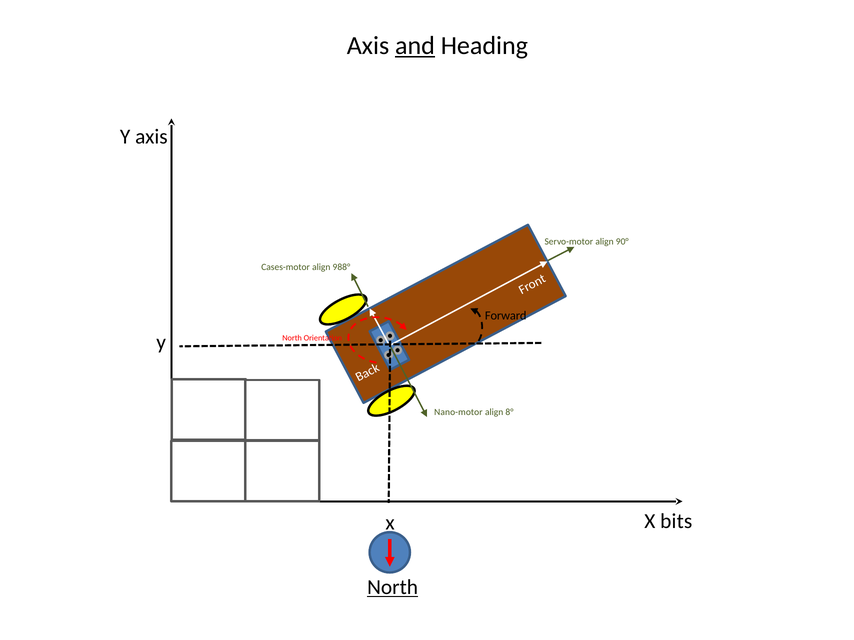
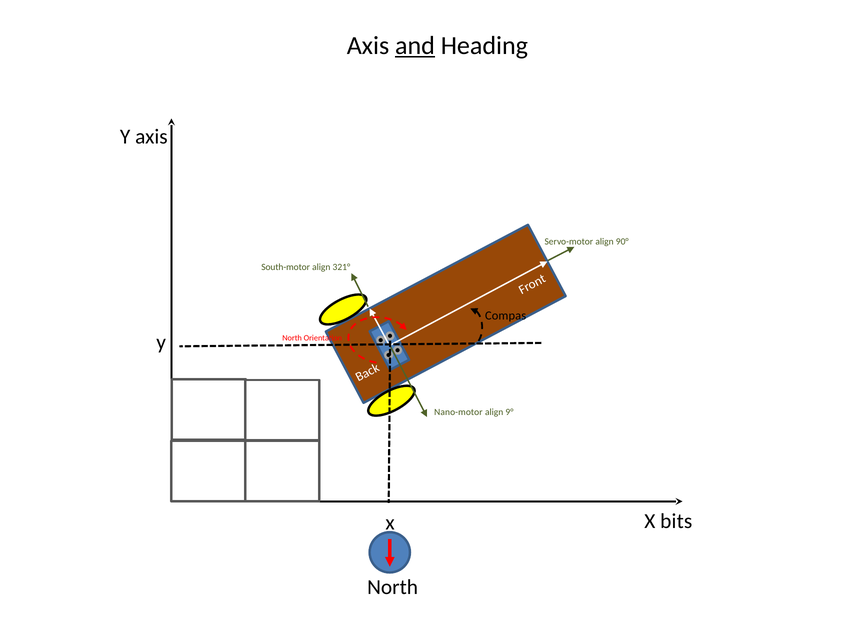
Cases-motor: Cases-motor -> South-motor
988°: 988° -> 321°
Forward: Forward -> Compas
8°: 8° -> 9°
North at (393, 588) underline: present -> none
